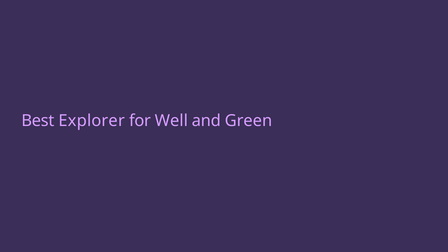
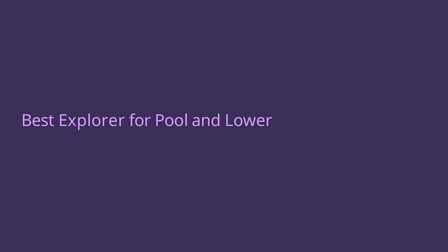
Well: Well -> Pool
Green: Green -> Lower
